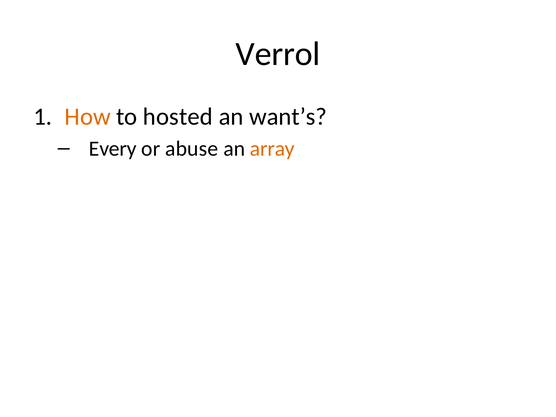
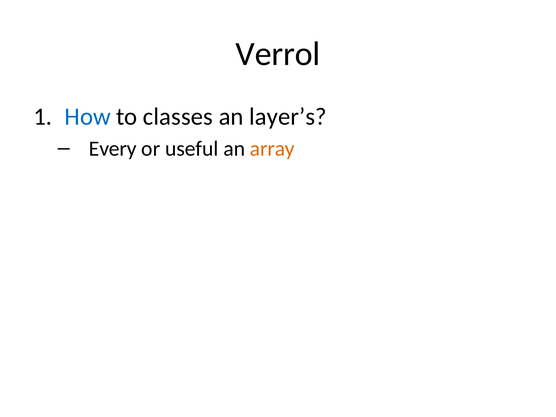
How colour: orange -> blue
hosted: hosted -> classes
want’s: want’s -> layer’s
abuse: abuse -> useful
